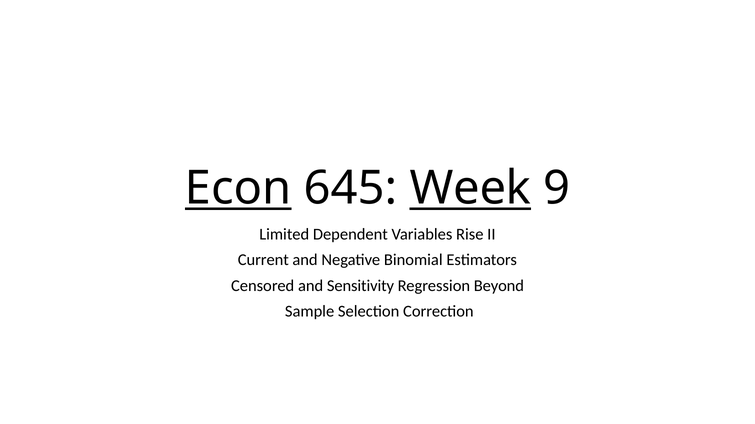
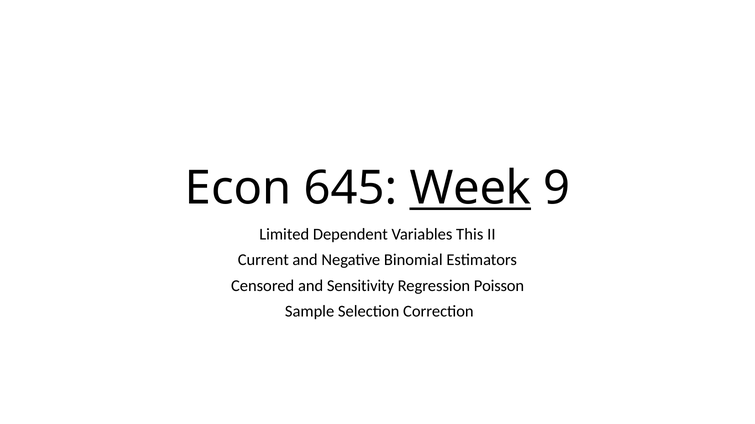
Econ underline: present -> none
Rise: Rise -> This
Beyond: Beyond -> Poisson
